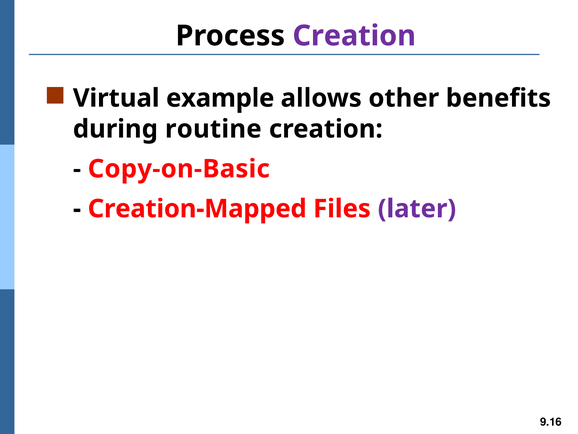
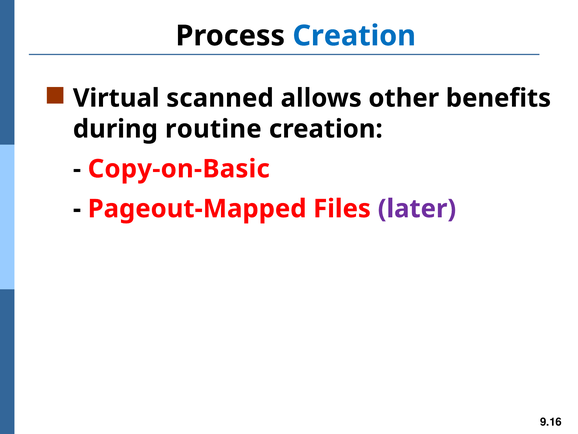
Creation at (354, 36) colour: purple -> blue
example: example -> scanned
Creation-Mapped: Creation-Mapped -> Pageout-Mapped
